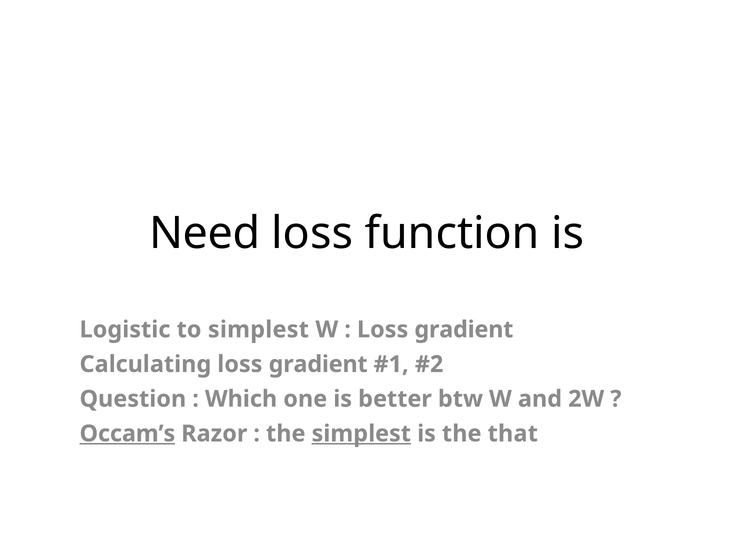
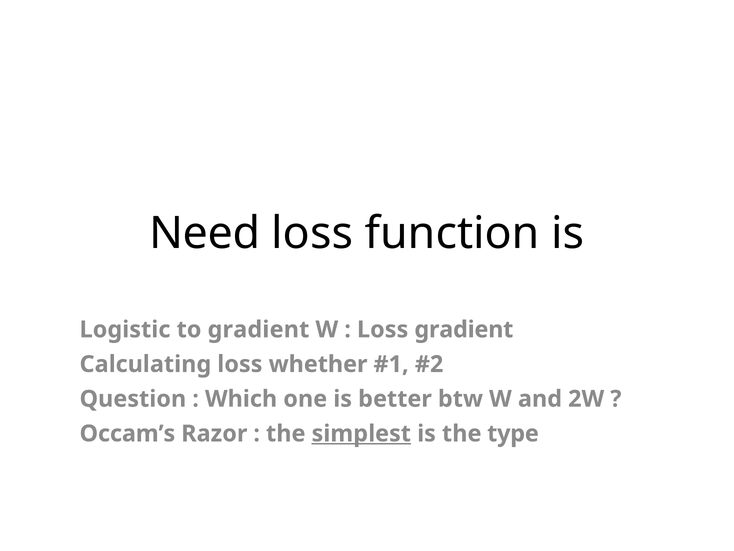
to simplest: simplest -> gradient
Calculating loss gradient: gradient -> whether
Occam’s underline: present -> none
that: that -> type
